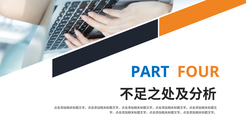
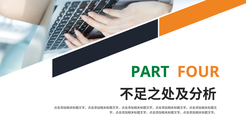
PART colour: blue -> green
